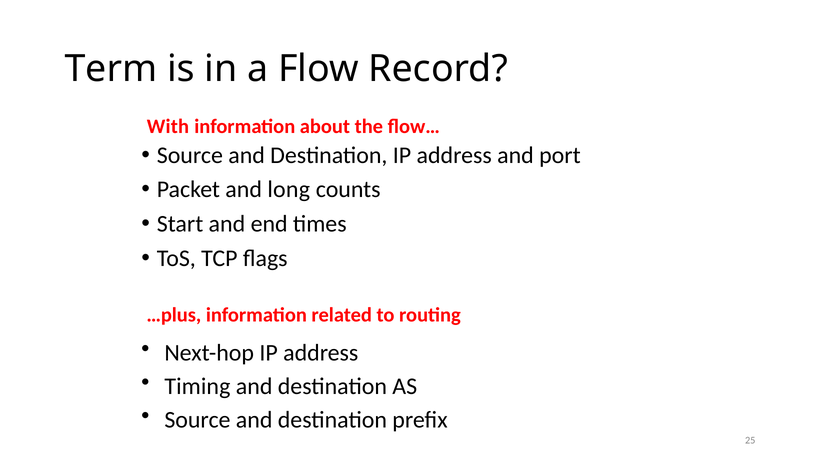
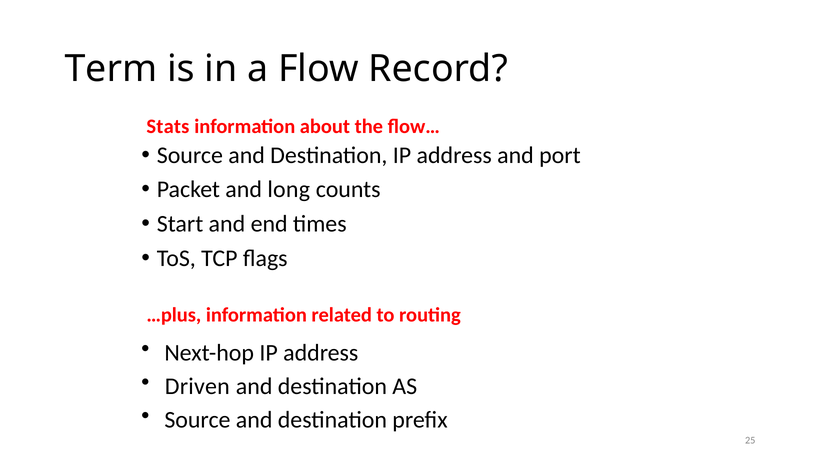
With: With -> Stats
Timing: Timing -> Driven
